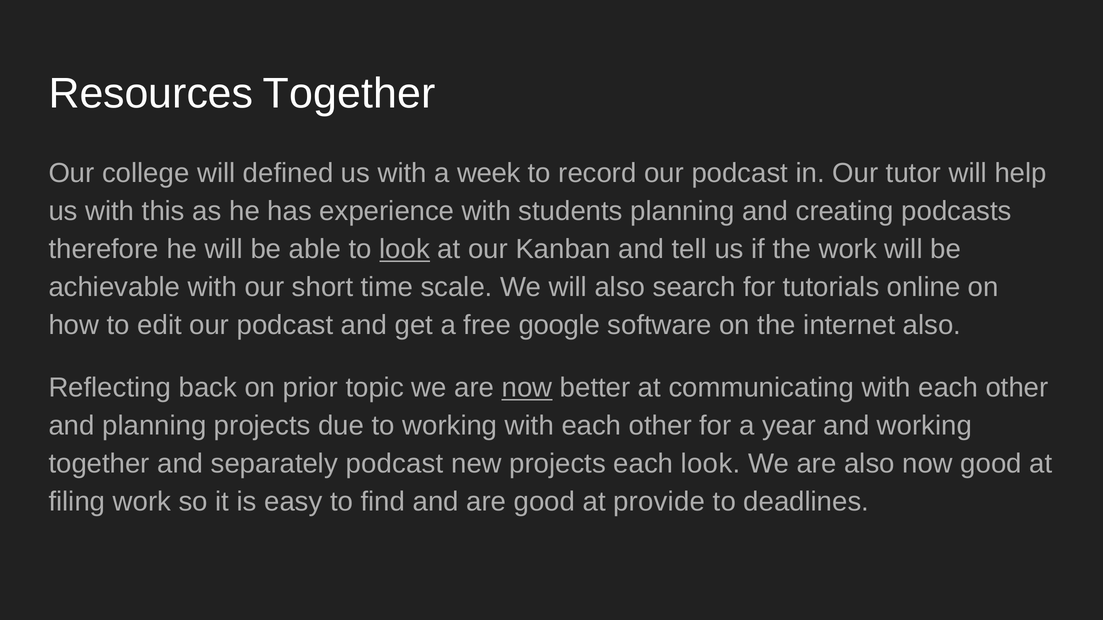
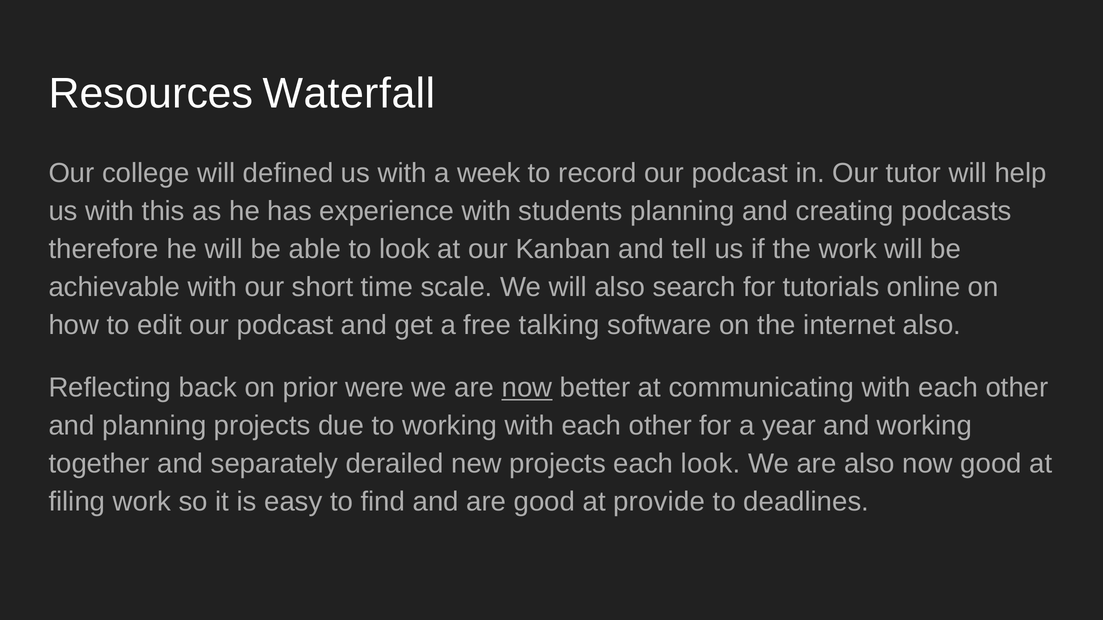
Resources Together: Together -> Waterfall
look at (405, 250) underline: present -> none
google: google -> talking
topic: topic -> were
separately podcast: podcast -> derailed
